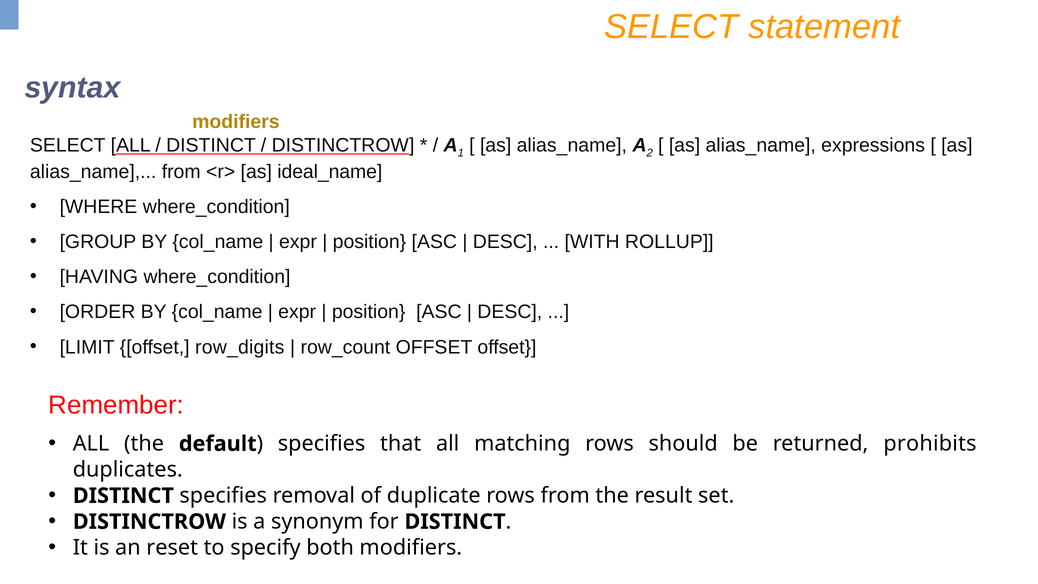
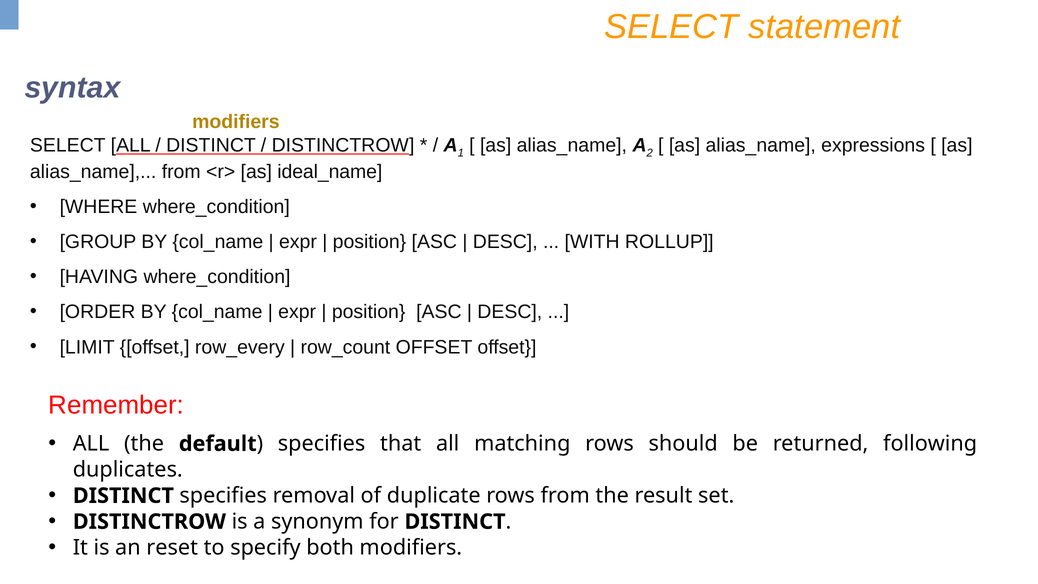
row_digits: row_digits -> row_every
prohibits: prohibits -> following
